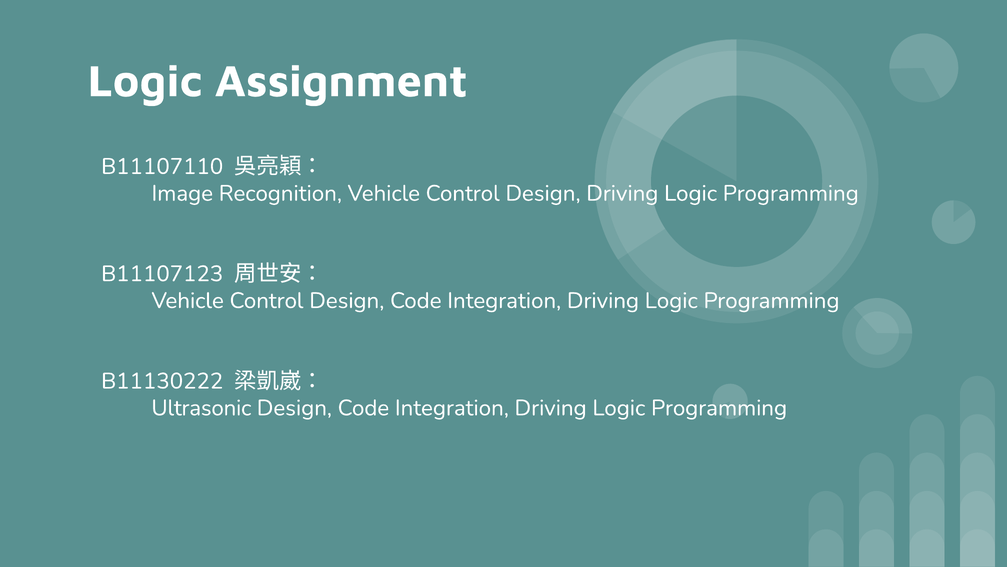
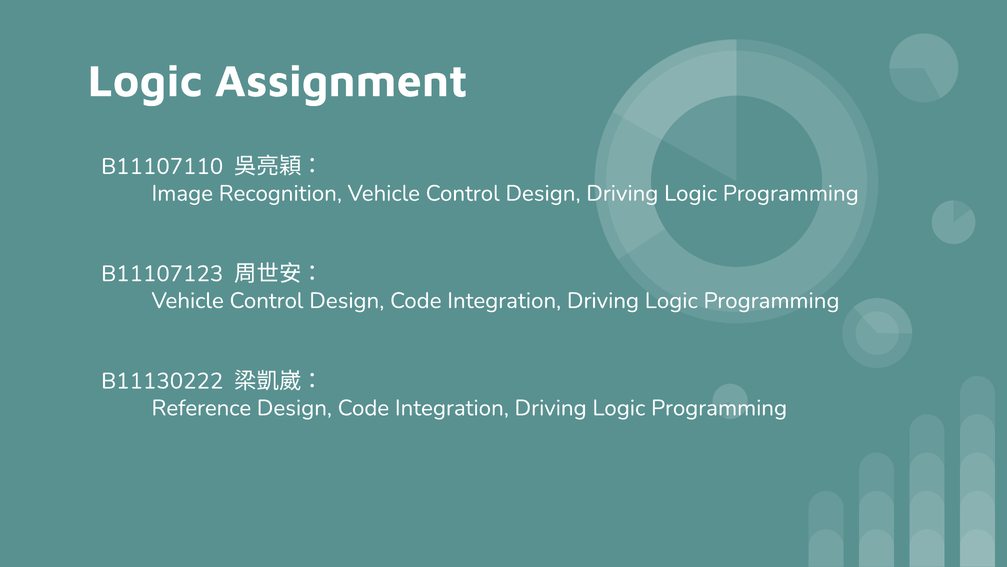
Ultrasonic: Ultrasonic -> Reference
